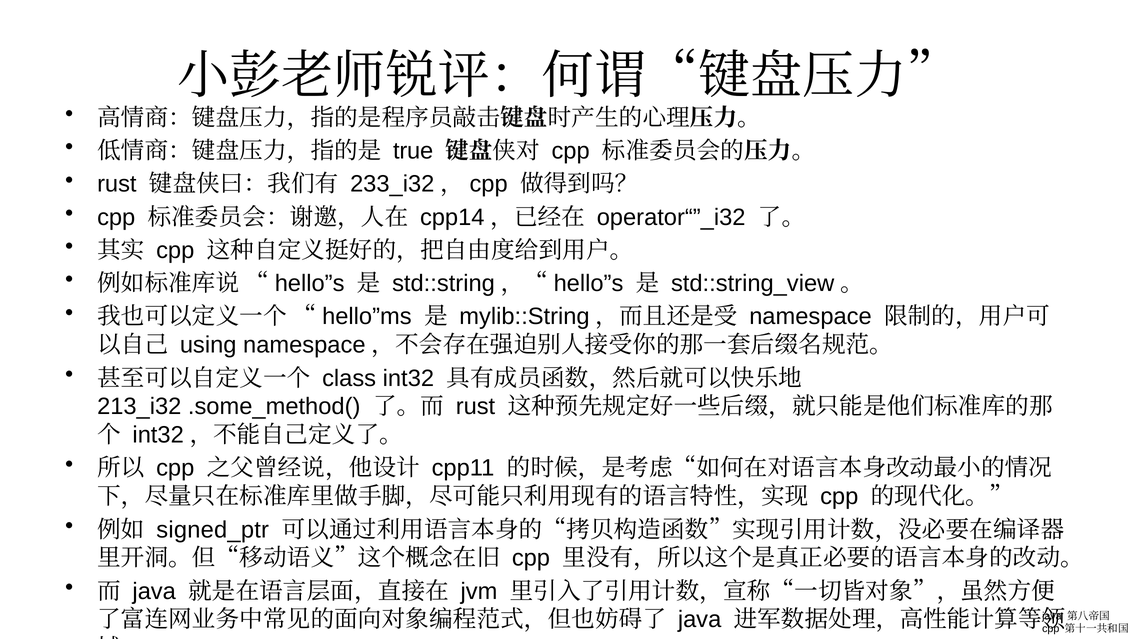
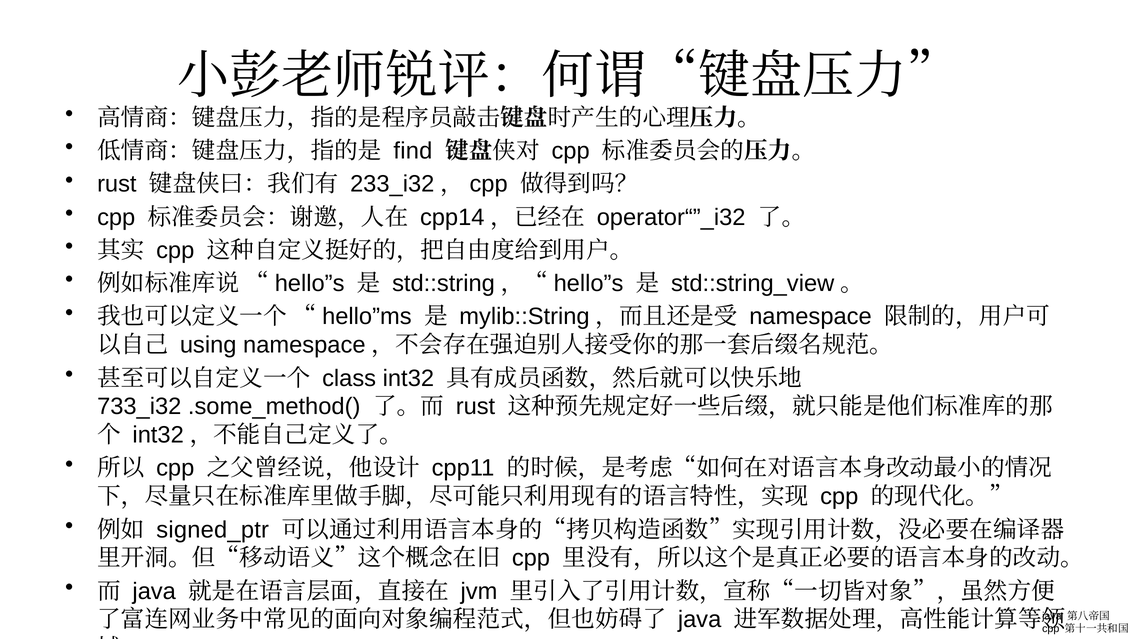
true: true -> find
213_i32: 213_i32 -> 733_i32
